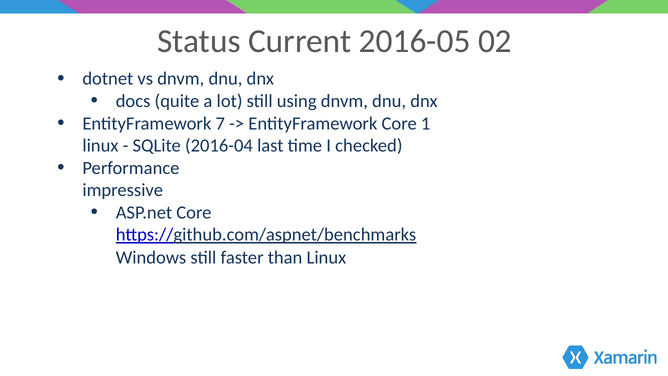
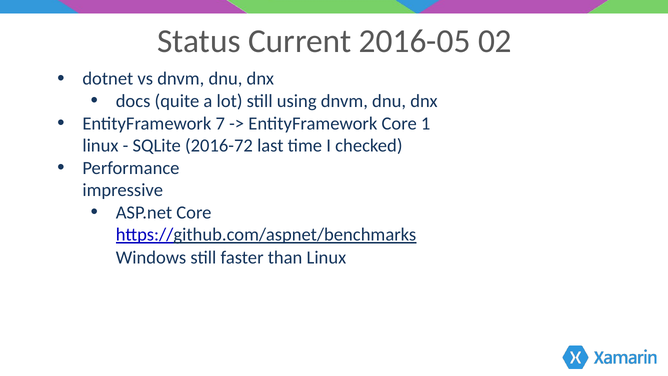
2016-04: 2016-04 -> 2016-72
